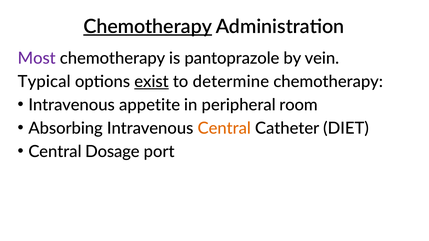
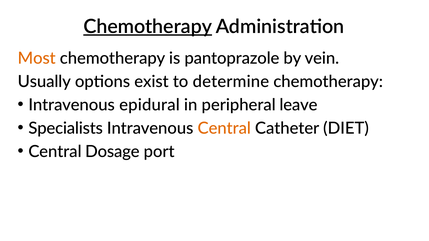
Most colour: purple -> orange
Typical: Typical -> Usually
exist underline: present -> none
appetite: appetite -> epidural
room: room -> leave
Absorbing: Absorbing -> Specialists
